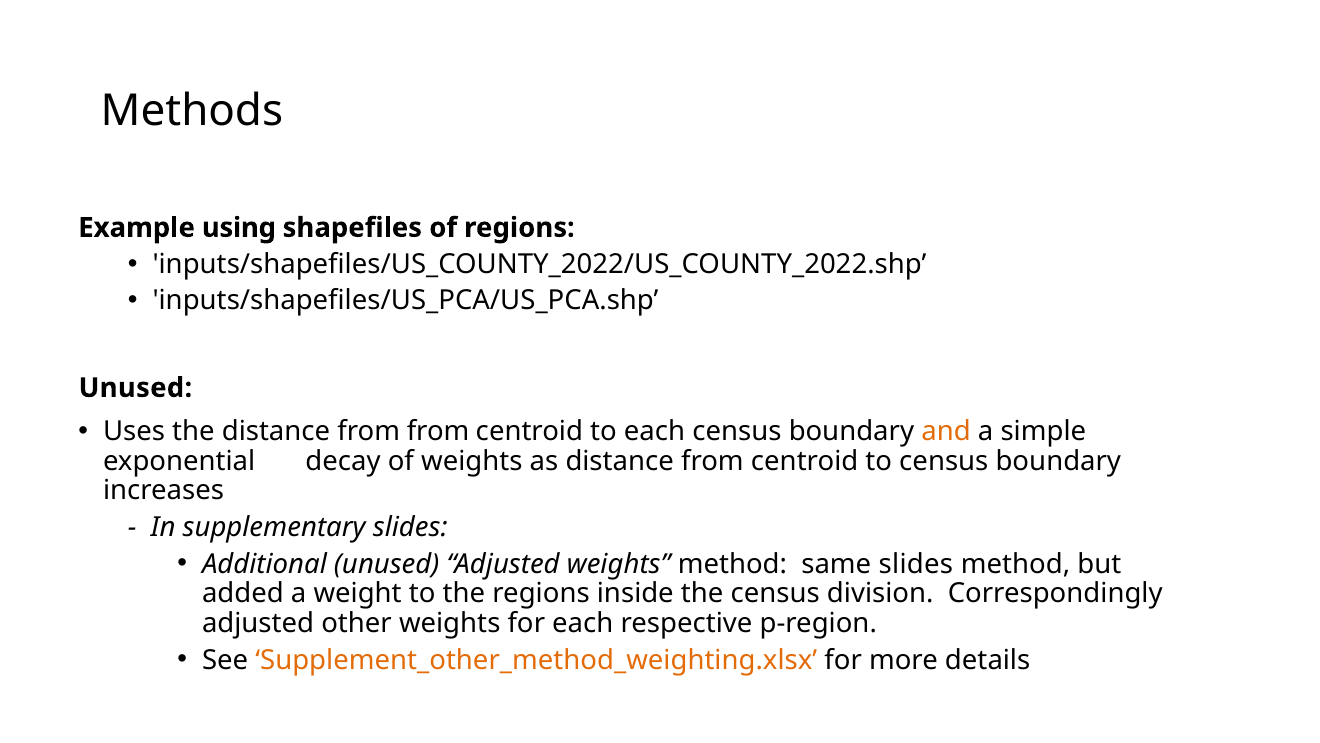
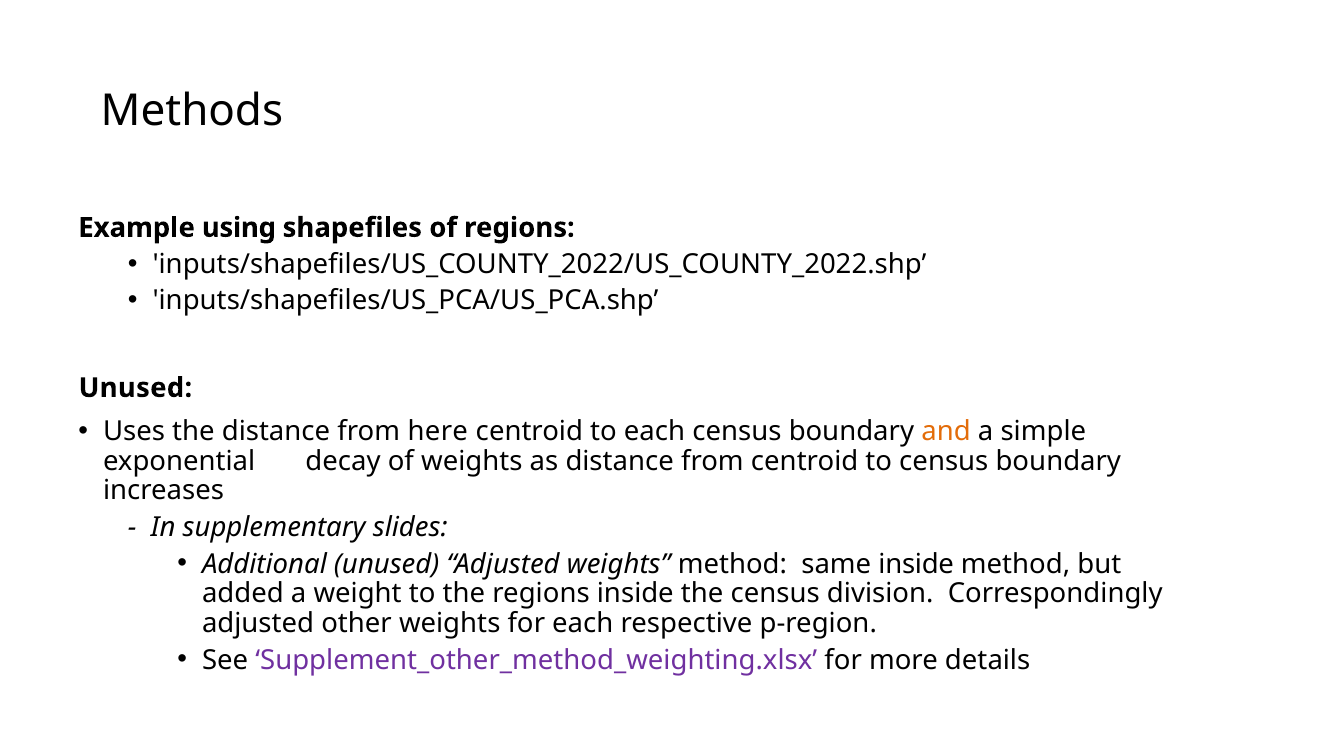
from from: from -> here
same slides: slides -> inside
Supplement_other_method_weighting.xlsx colour: orange -> purple
